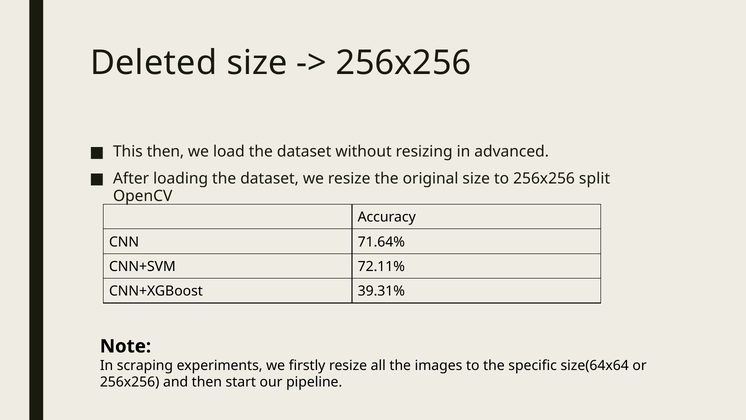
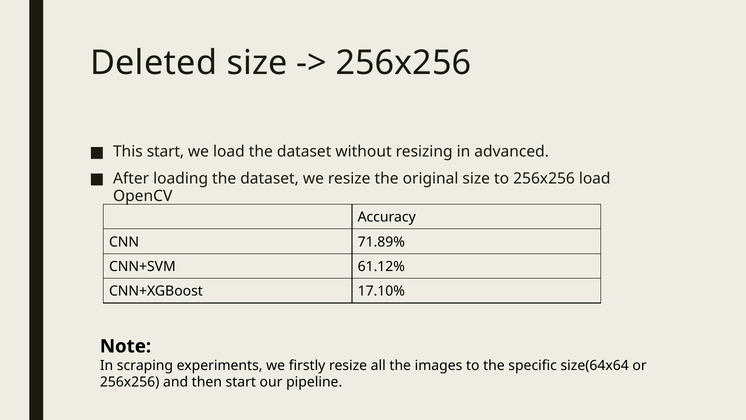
This then: then -> start
256x256 split: split -> load
71.64%: 71.64% -> 71.89%
72.11%: 72.11% -> 61.12%
39.31%: 39.31% -> 17.10%
